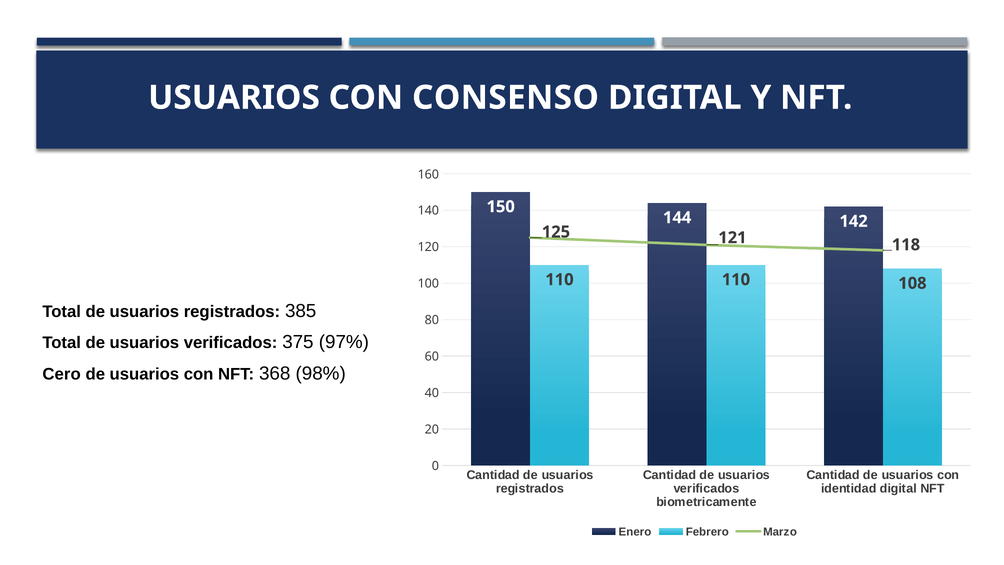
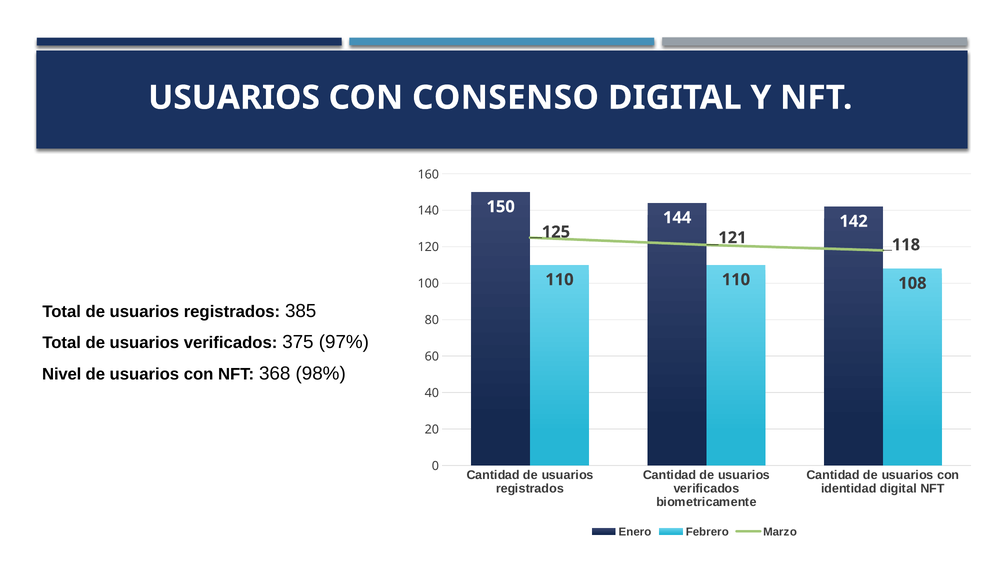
Cero: Cero -> Nivel
